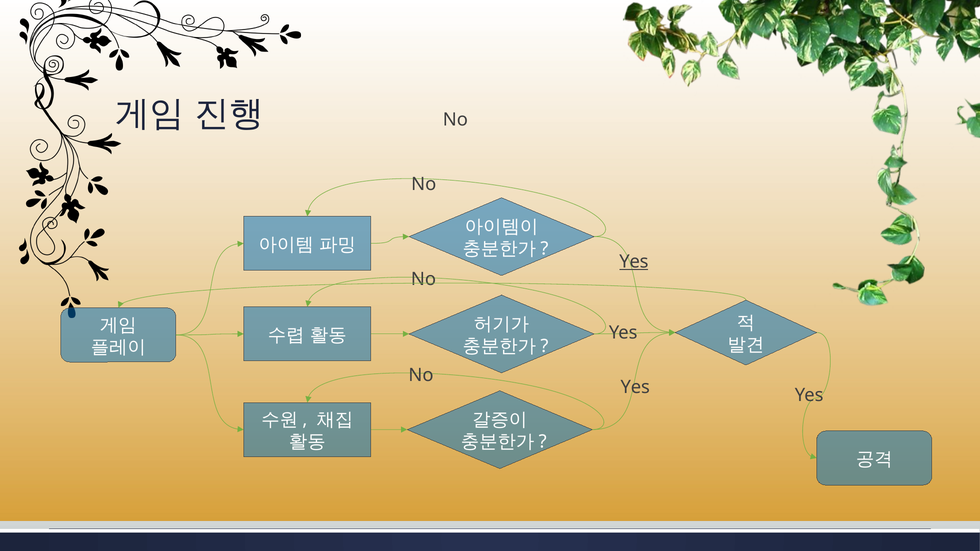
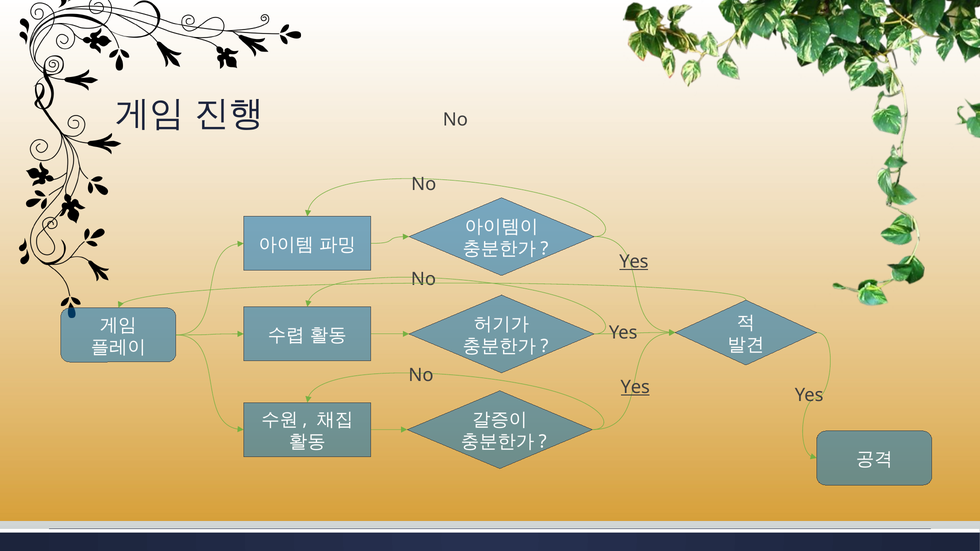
Yes at (635, 387) underline: none -> present
